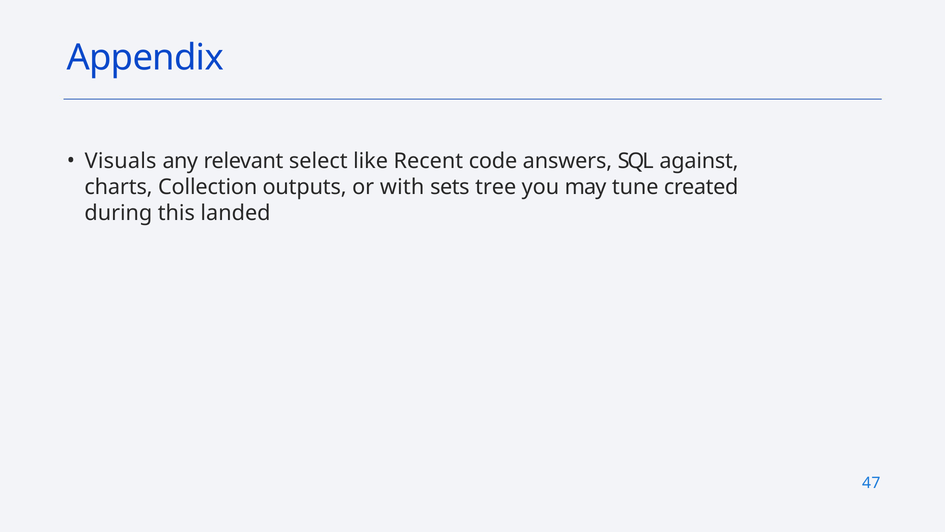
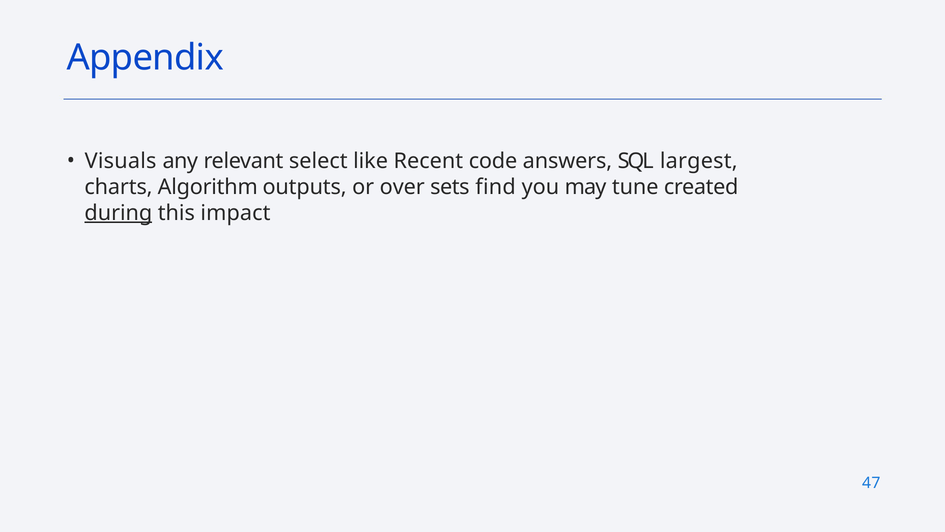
against: against -> largest
Collection: Collection -> Algorithm
with: with -> over
tree: tree -> find
during underline: none -> present
landed: landed -> impact
